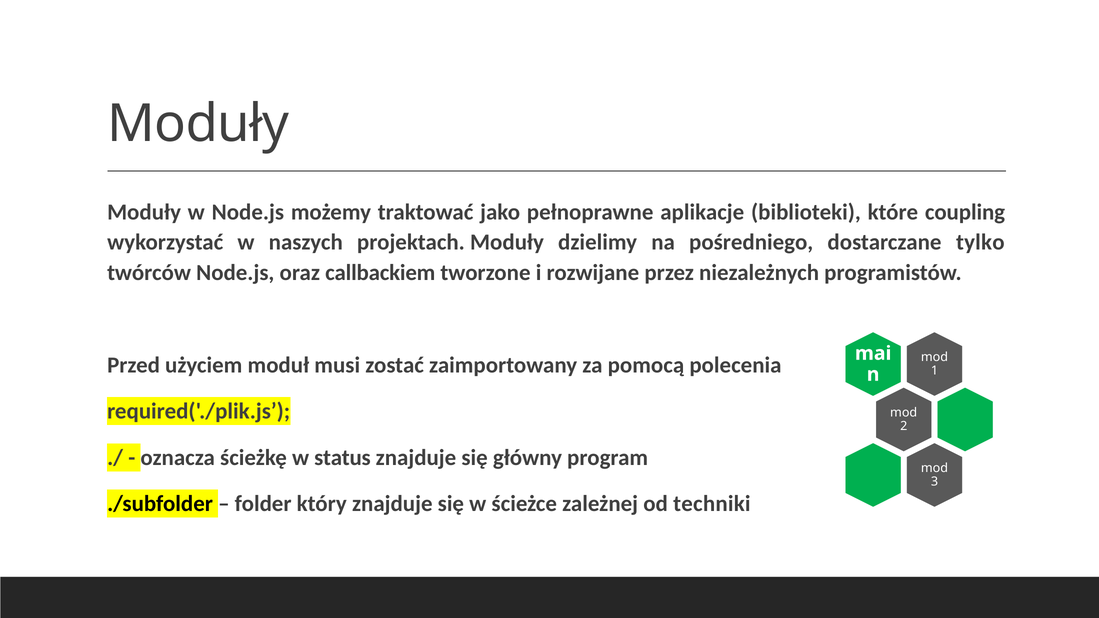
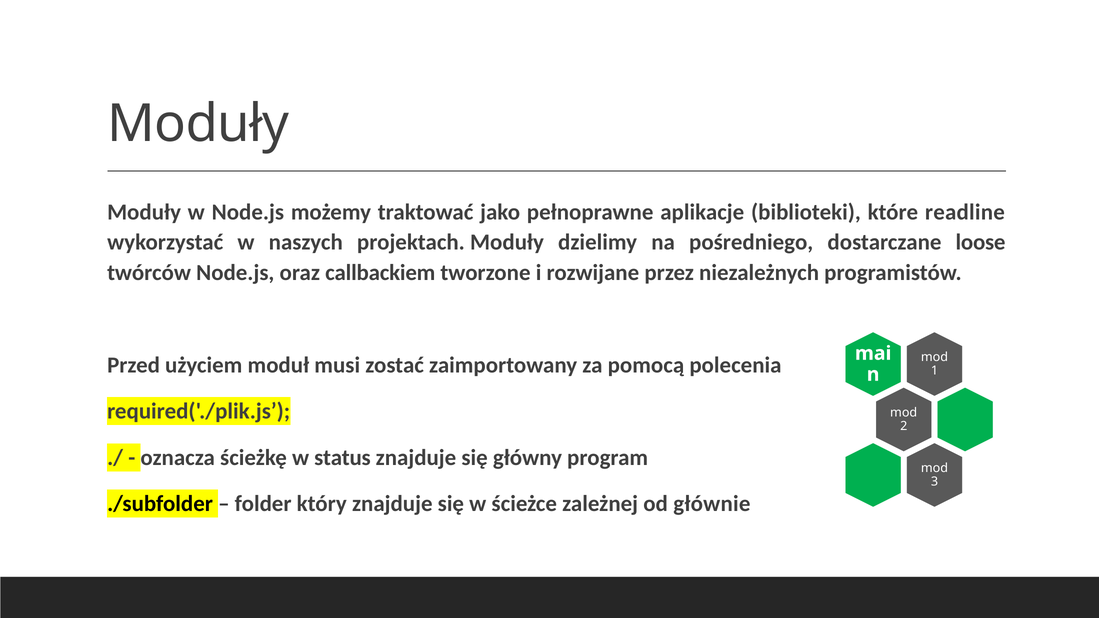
coupling: coupling -> readline
tylko: tylko -> loose
techniki: techniki -> głównie
